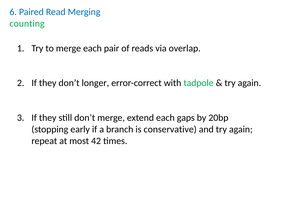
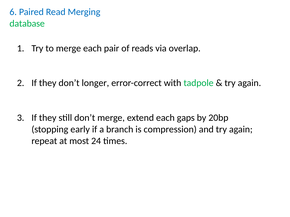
counting: counting -> database
conservative: conservative -> compression
42: 42 -> 24
